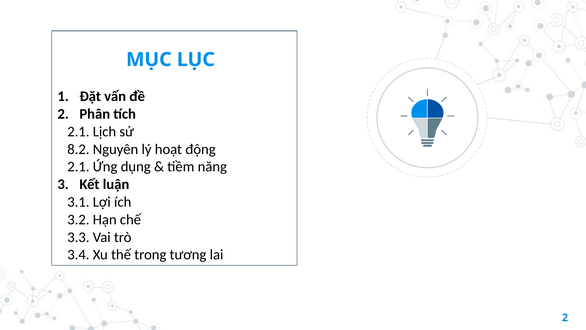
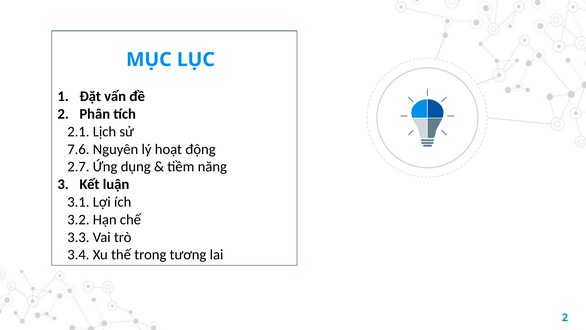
8.2: 8.2 -> 7.6
2.1 at (78, 167): 2.1 -> 2.7
